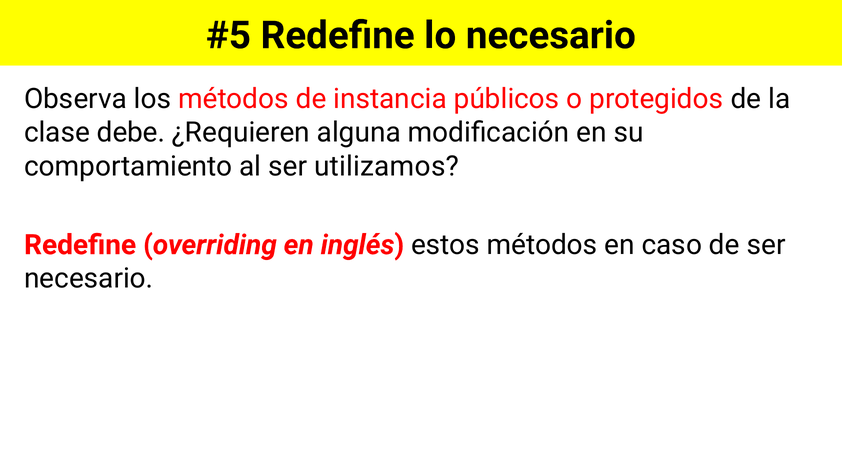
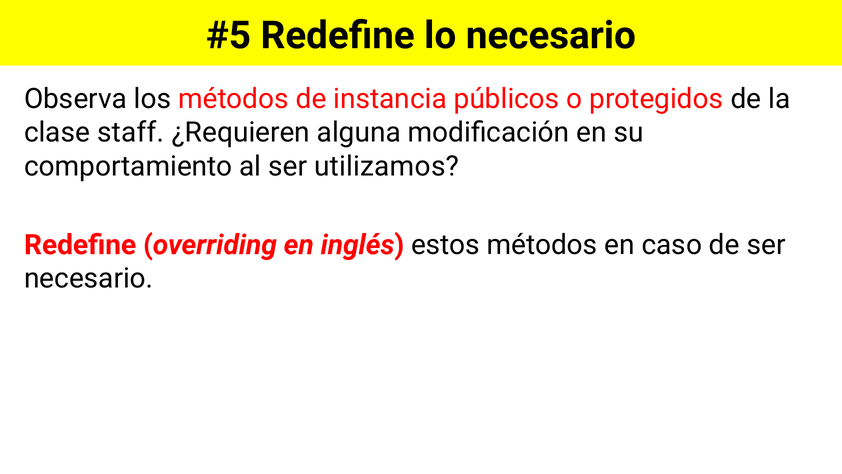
debe: debe -> staff
